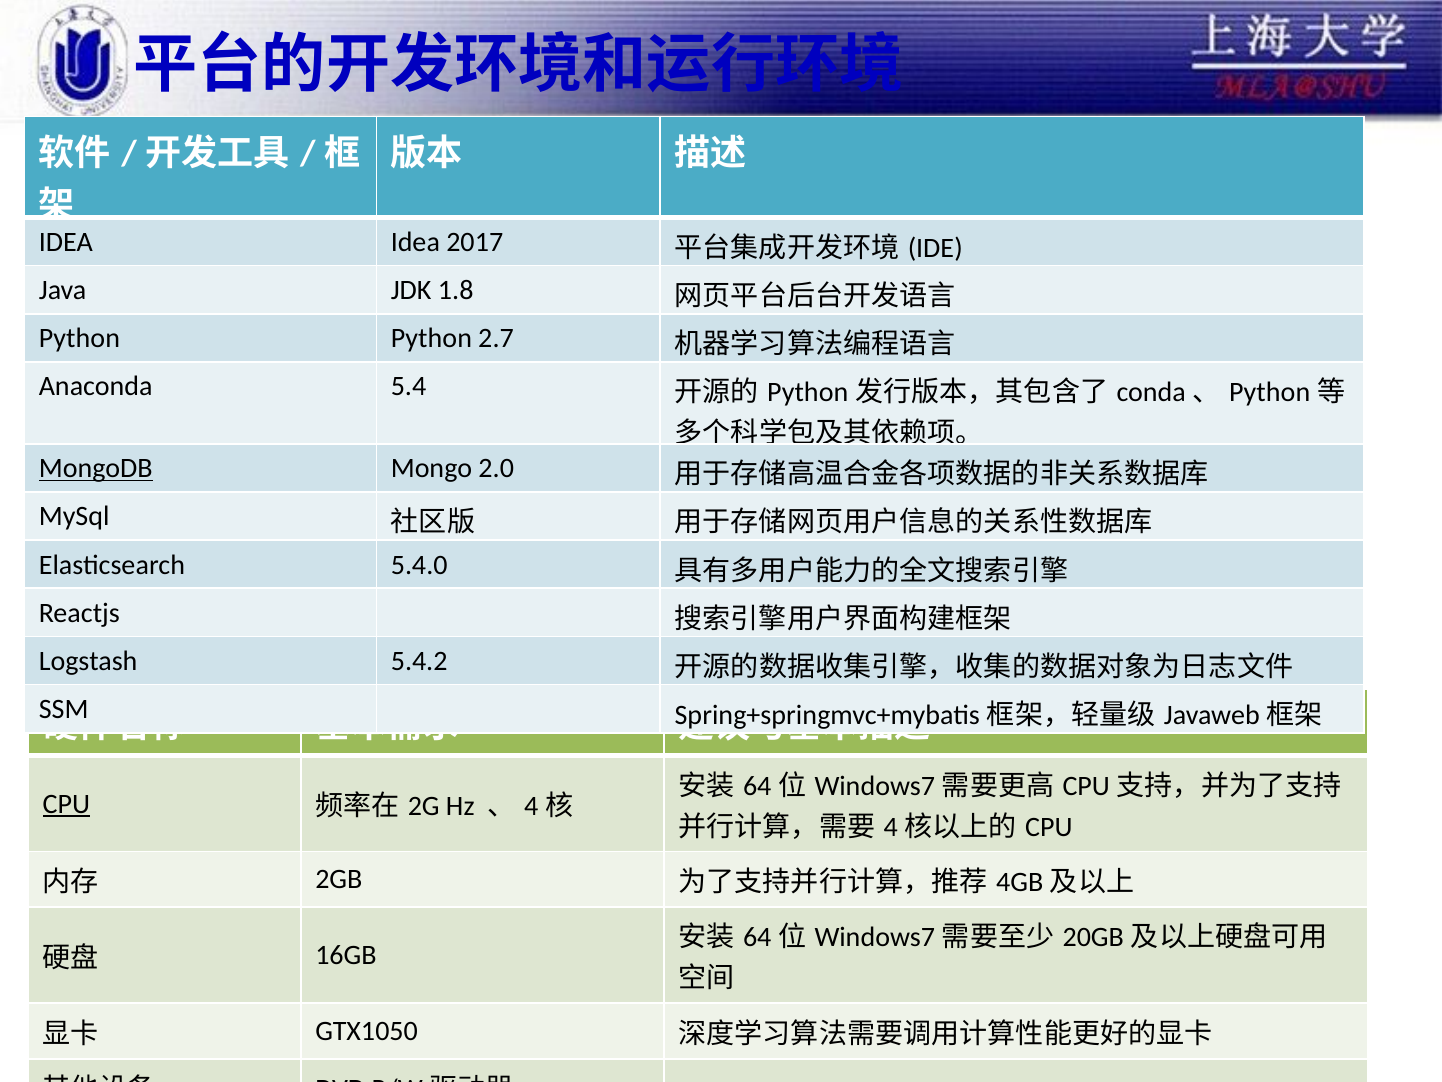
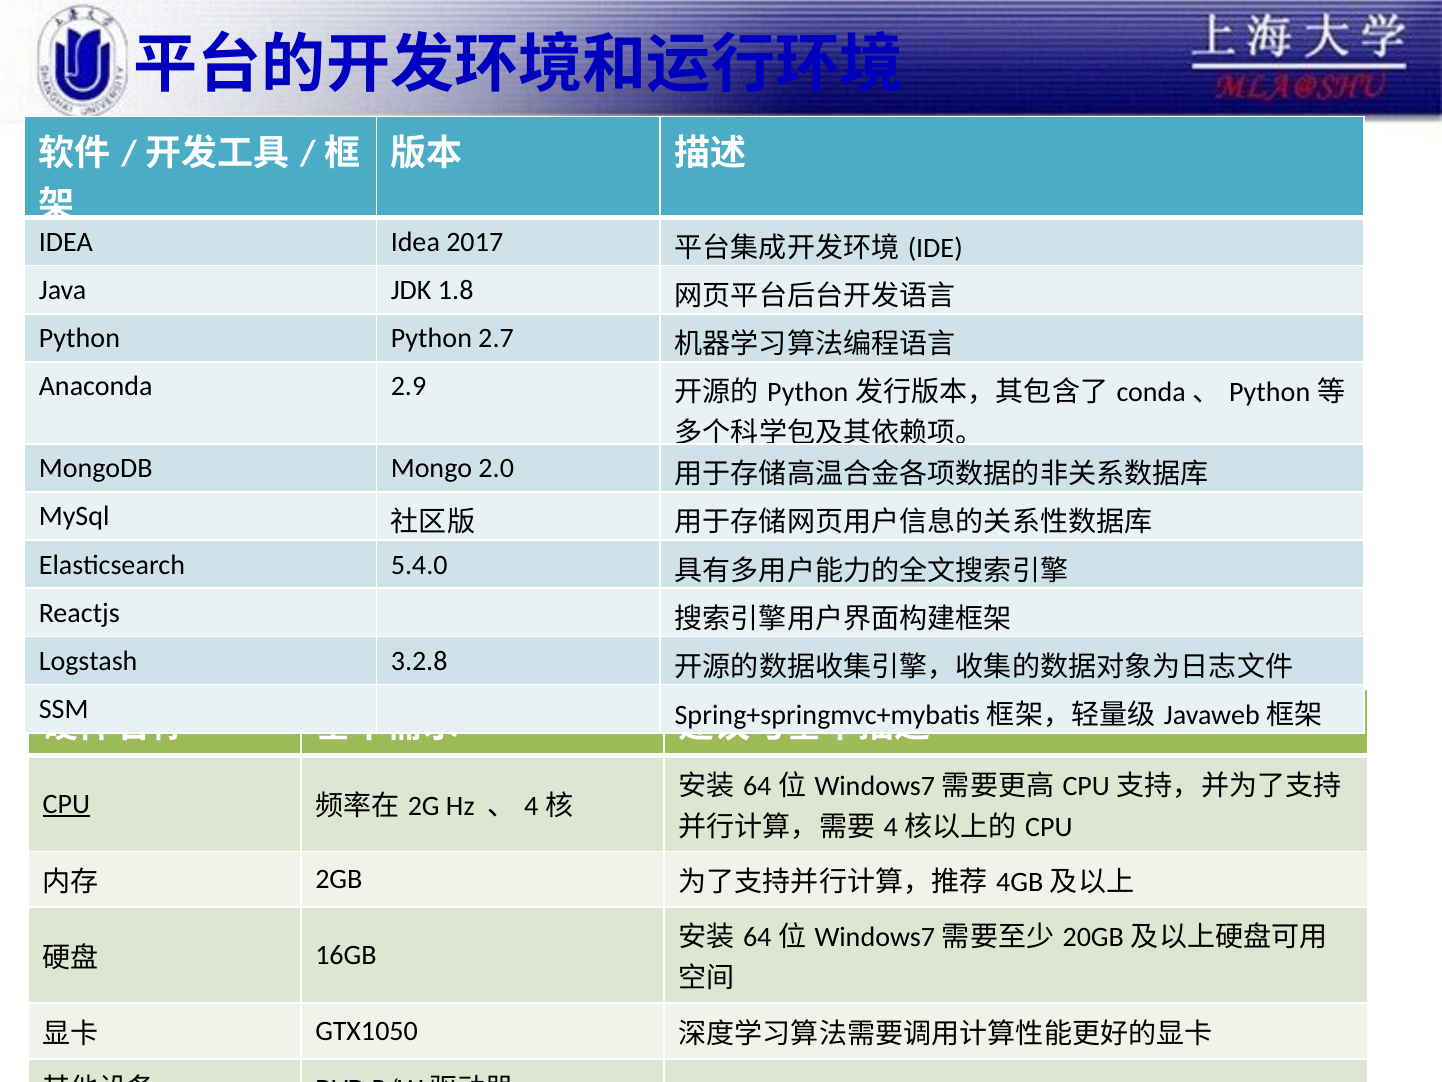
5.4: 5.4 -> 2.9
MongoDB underline: present -> none
5.4.2: 5.4.2 -> 3.2.8
